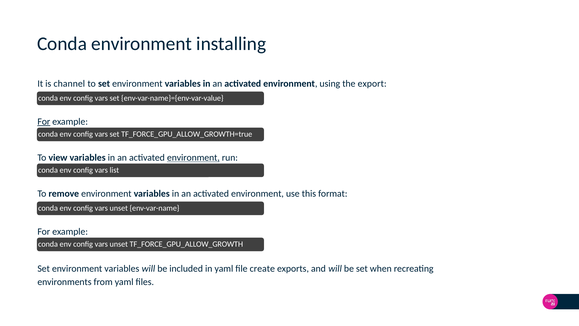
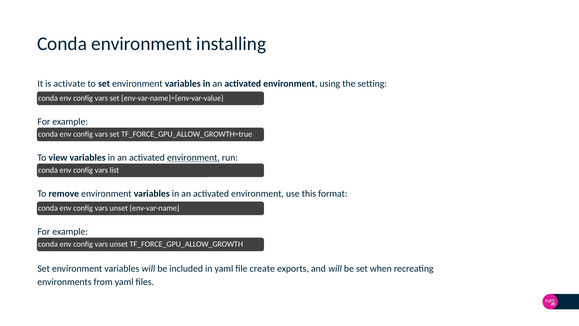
channel: channel -> activate
export: export -> setting
For at (44, 121) underline: present -> none
